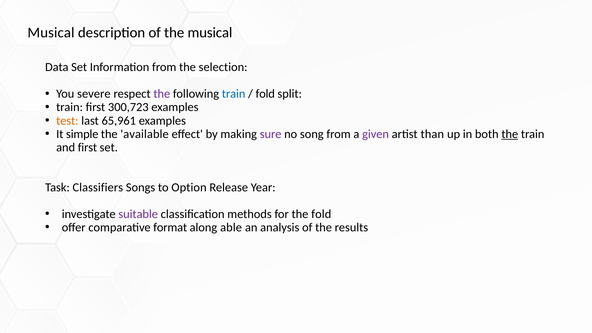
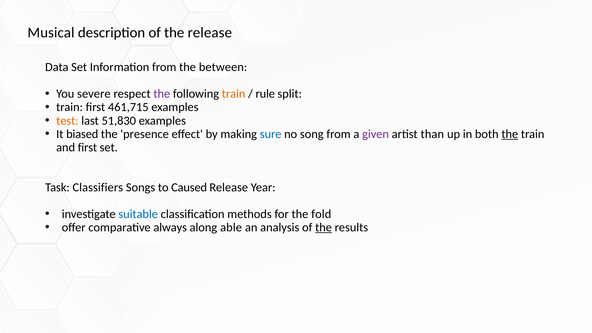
the musical: musical -> release
selection: selection -> between
train at (234, 94) colour: blue -> orange
fold at (265, 94): fold -> rule
300,723: 300,723 -> 461,715
65,961: 65,961 -> 51,830
simple: simple -> biased
available: available -> presence
sure colour: purple -> blue
Option: Option -> Caused
suitable colour: purple -> blue
format: format -> always
the at (324, 227) underline: none -> present
